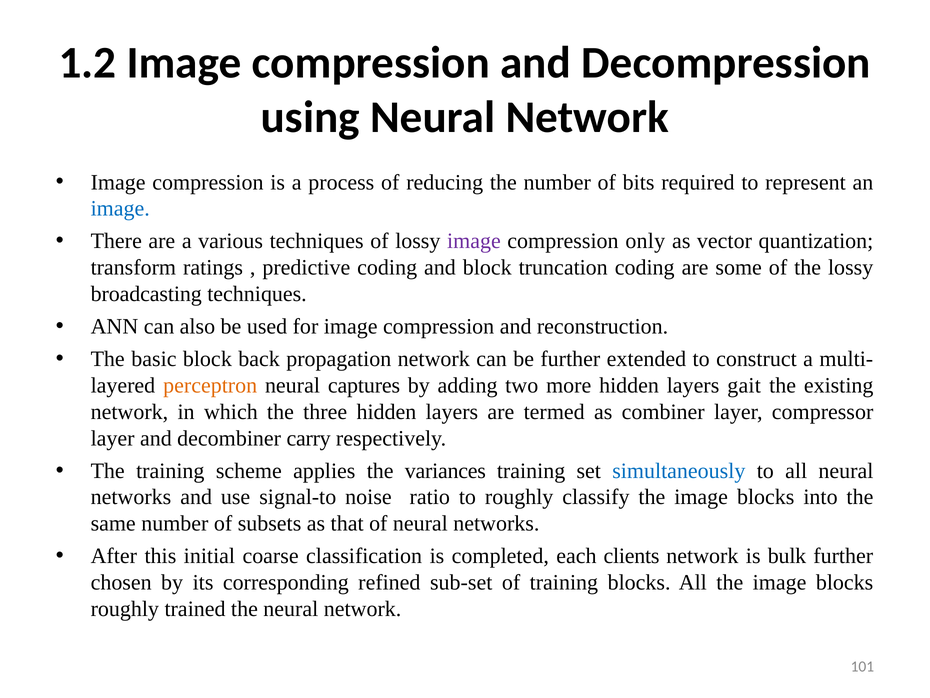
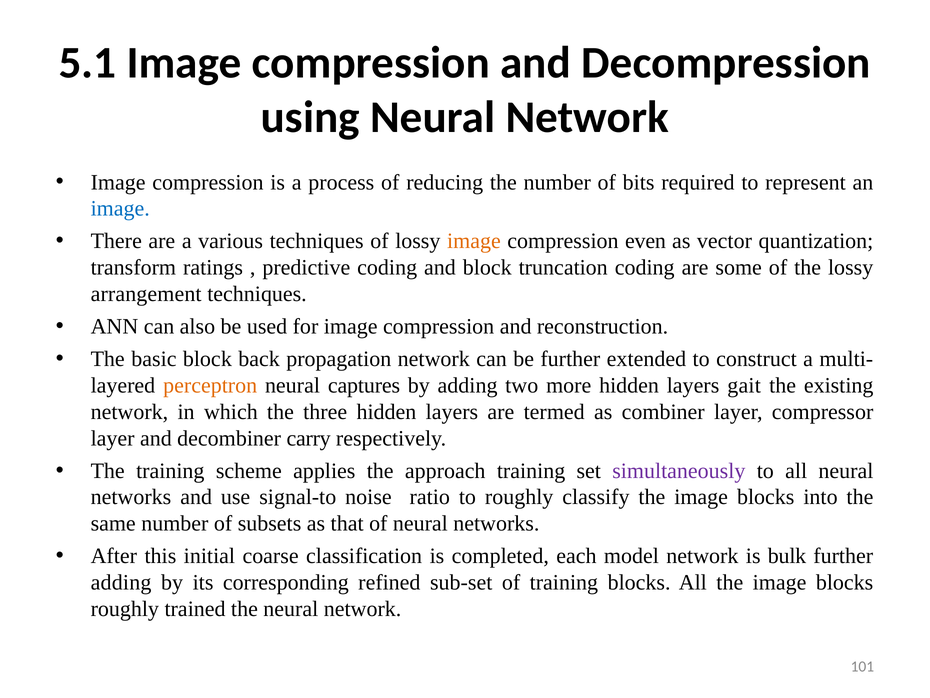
1.2: 1.2 -> 5.1
image at (474, 241) colour: purple -> orange
only: only -> even
broadcasting: broadcasting -> arrangement
variances: variances -> approach
simultaneously colour: blue -> purple
clients: clients -> model
chosen at (121, 582): chosen -> adding
